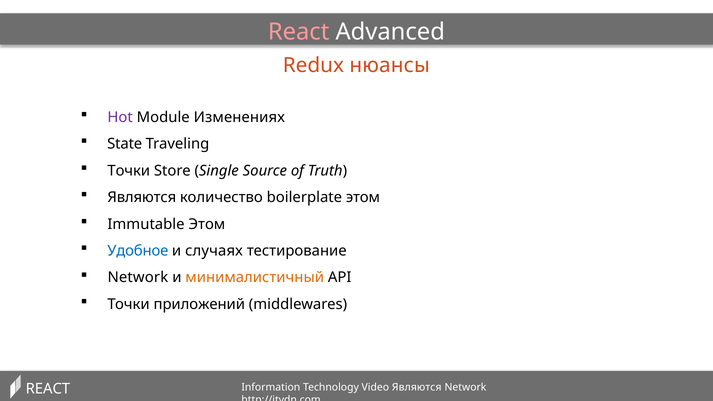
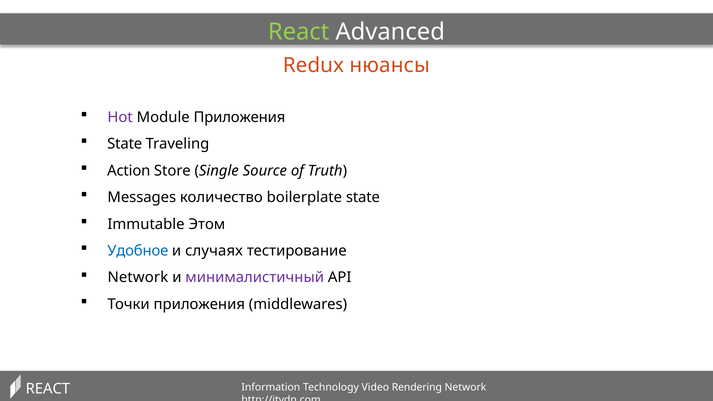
React at (299, 32) colour: pink -> light green
Module Изменениях: Изменениях -> Приложения
Точки at (129, 171): Точки -> Action
Являются at (142, 197): Являются -> Messages
boilerplate этом: этом -> state
минималистичный colour: orange -> purple
Точки приложений: приложений -> приложения
Video Являются: Являются -> Rendering
